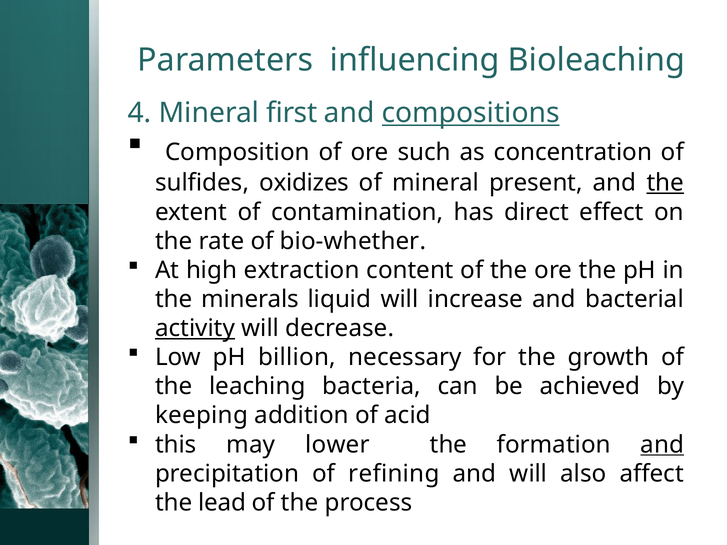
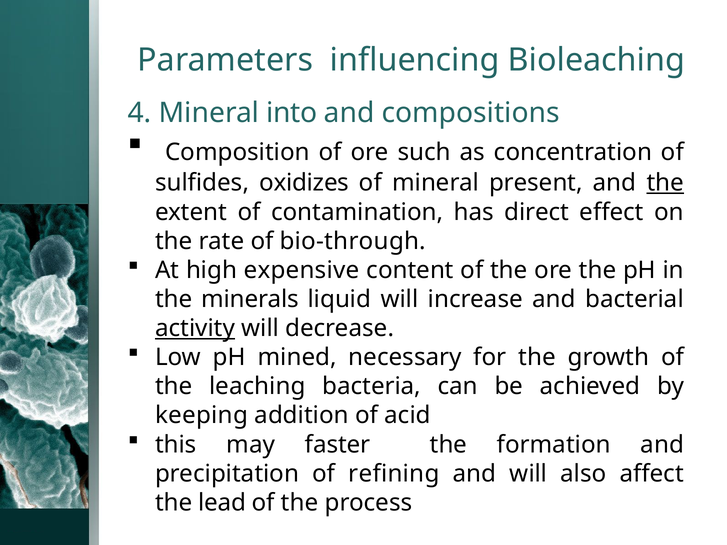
first: first -> into
compositions underline: present -> none
bio-whether: bio-whether -> bio-through
extraction: extraction -> expensive
billion: billion -> mined
lower: lower -> faster
and at (662, 445) underline: present -> none
